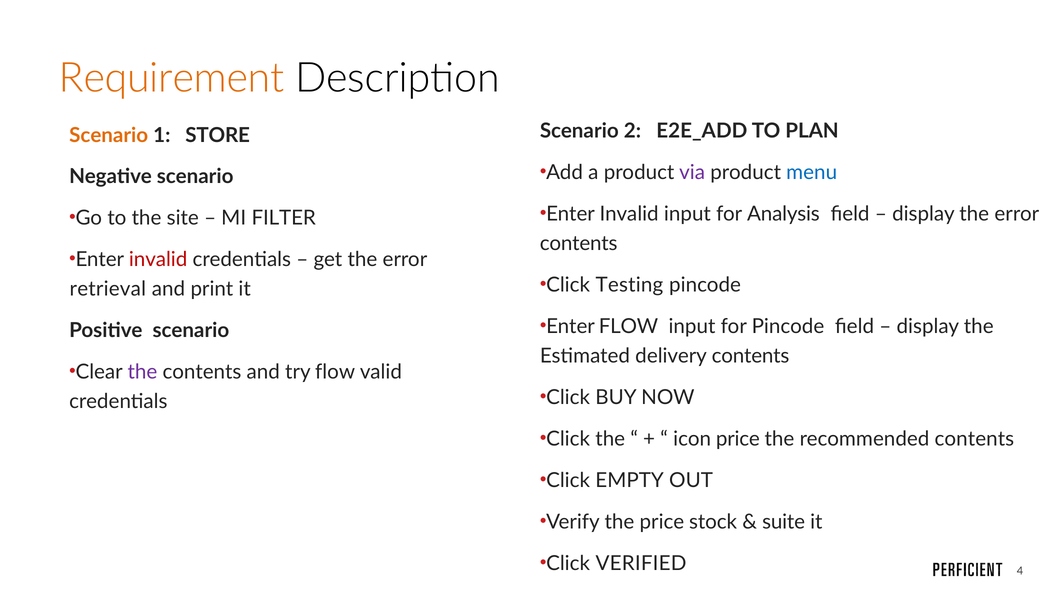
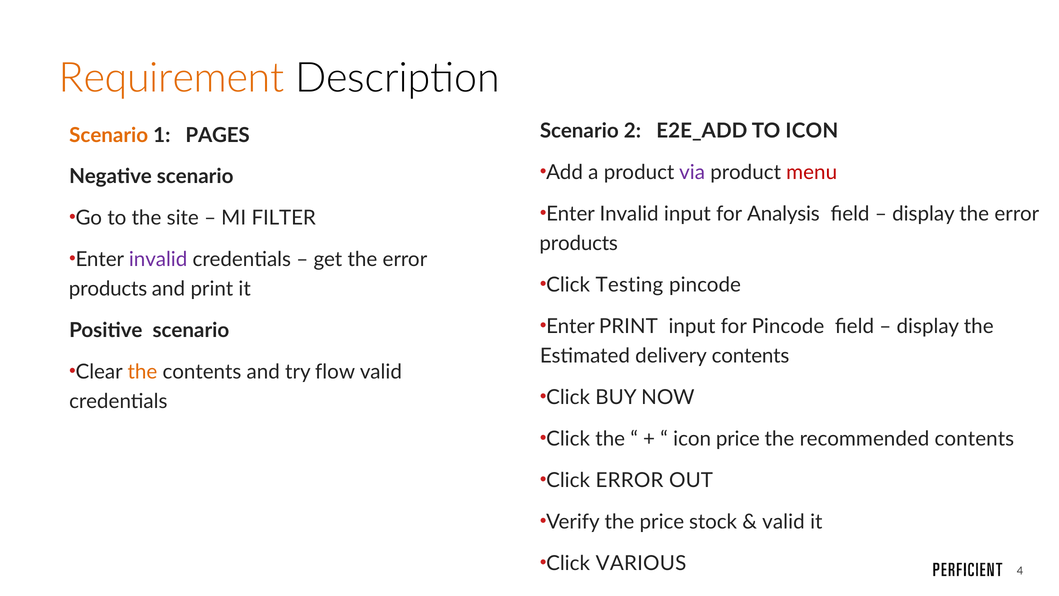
TO PLAN: PLAN -> ICON
STORE: STORE -> PAGES
menu colour: blue -> red
contents at (579, 243): contents -> products
invalid at (158, 259) colour: red -> purple
retrieval at (108, 289): retrieval -> products
Enter FLOW: FLOW -> PRINT
the at (142, 372) colour: purple -> orange
Click EMPTY: EMPTY -> ERROR
suite at (784, 522): suite -> valid
VERIFIED: VERIFIED -> VARIOUS
